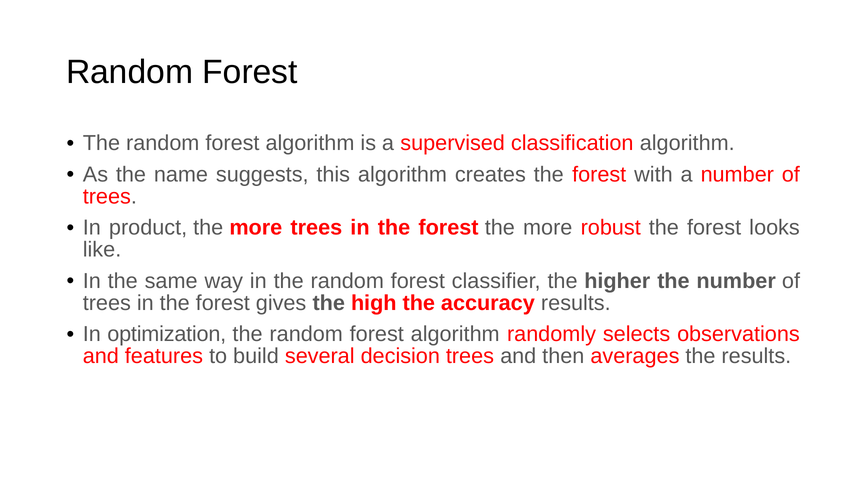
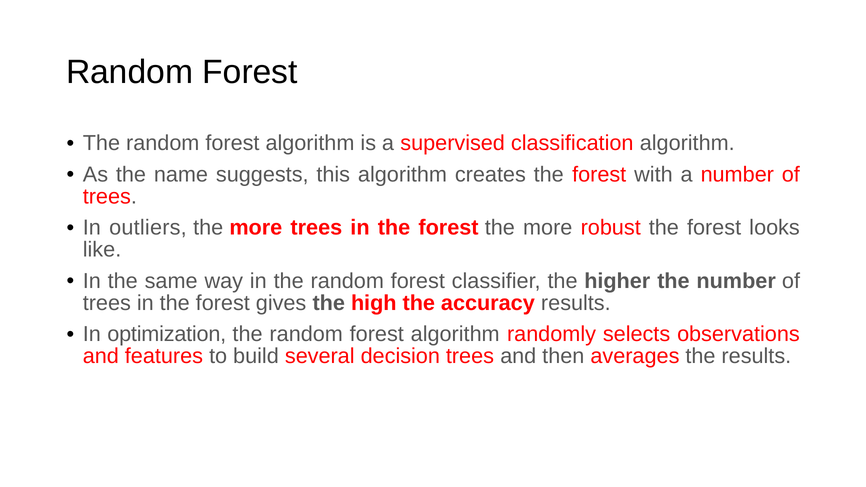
product: product -> outliers
